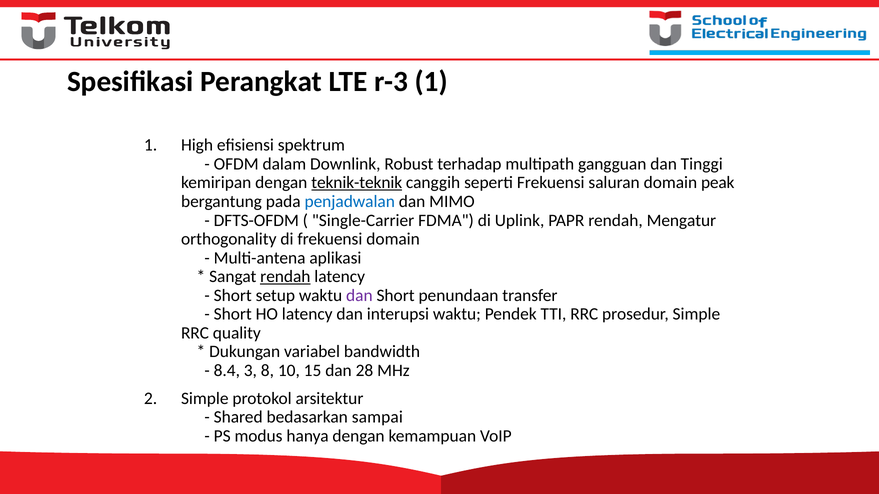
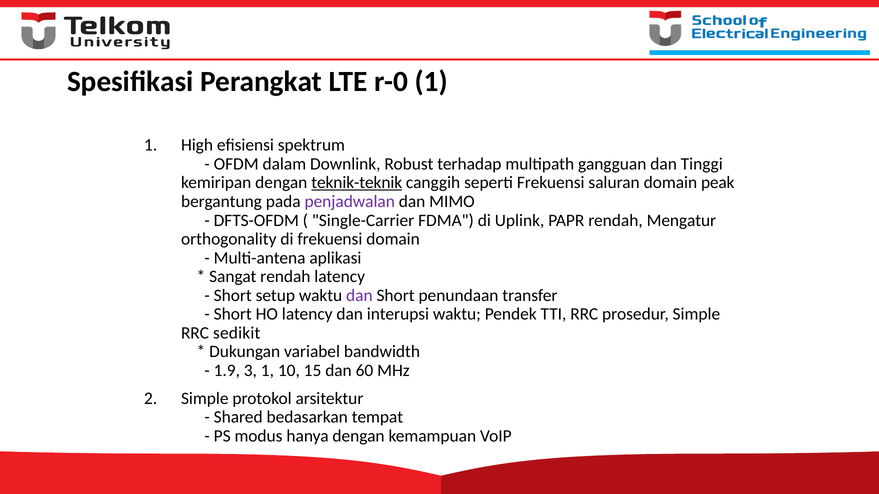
r-3: r-3 -> r-0
penjadwalan colour: blue -> purple
rendah at (285, 277) underline: present -> none
quality: quality -> sedikit
8.4: 8.4 -> 1.9
3 8: 8 -> 1
28: 28 -> 60
sampai: sampai -> tempat
